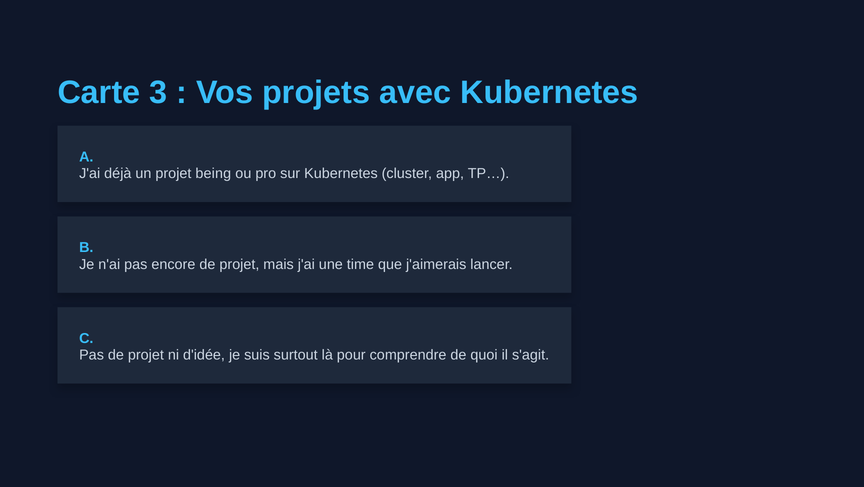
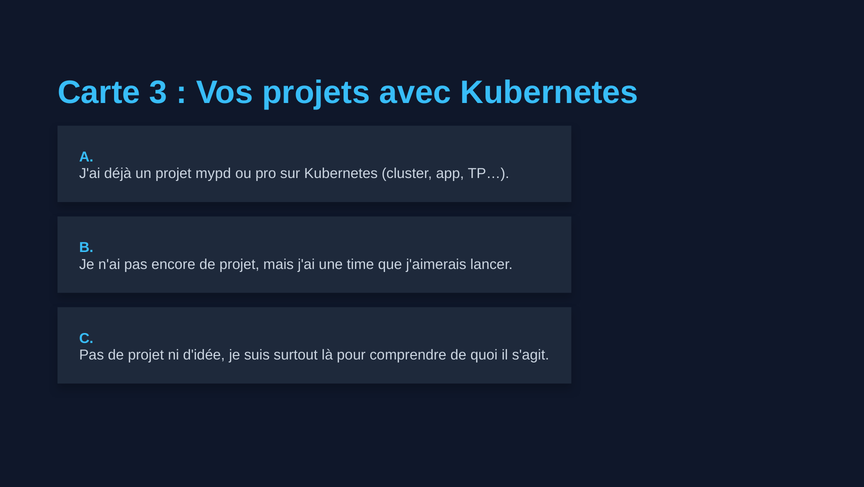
being: being -> mypd
